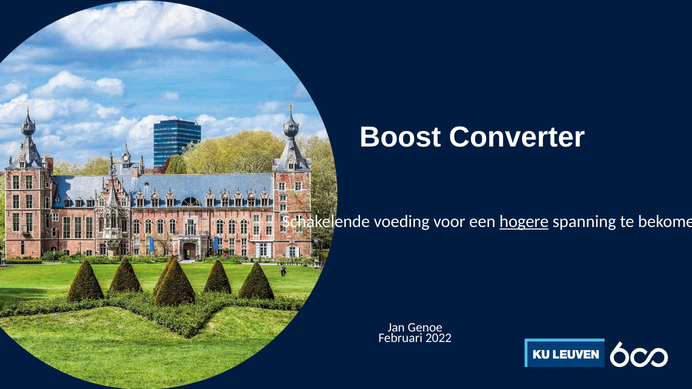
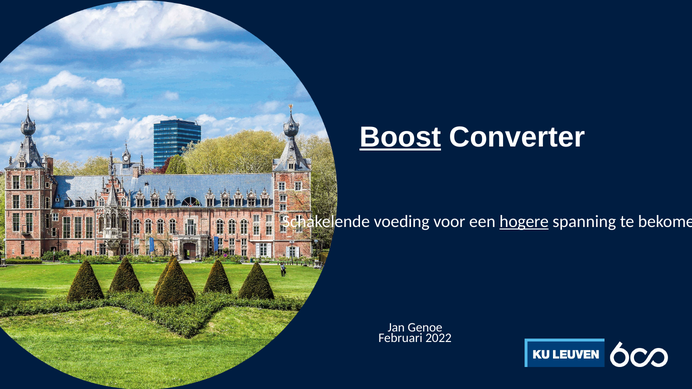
Boost underline: none -> present
